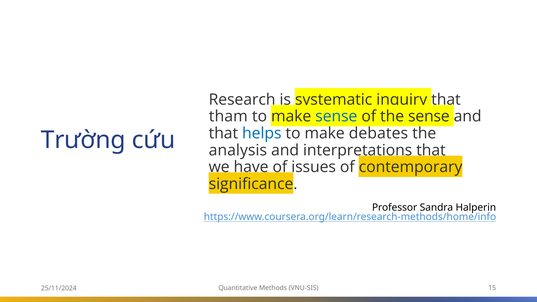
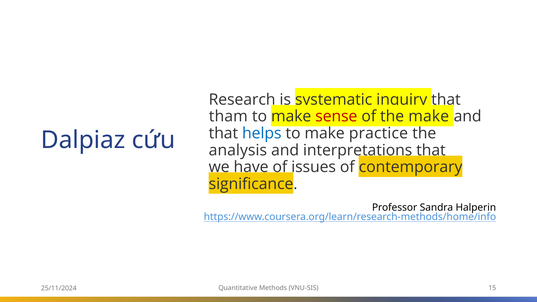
sense at (336, 117) colour: blue -> red
the sense: sense -> make
debates: debates -> practice
Trường: Trường -> Dalpiaz
